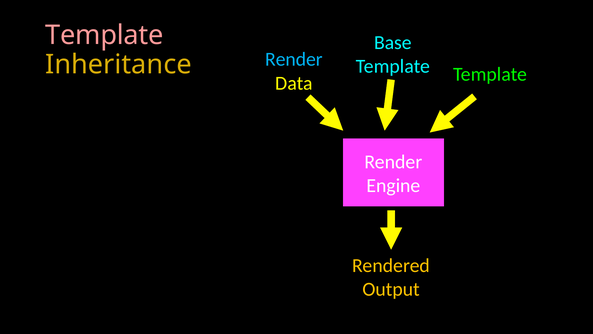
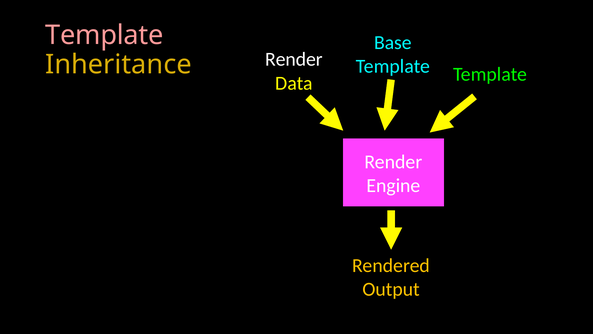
Render at (294, 59) colour: light blue -> white
